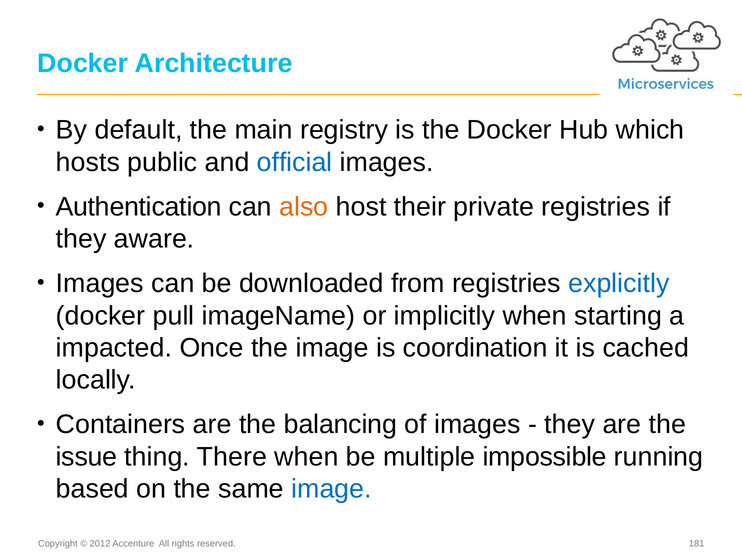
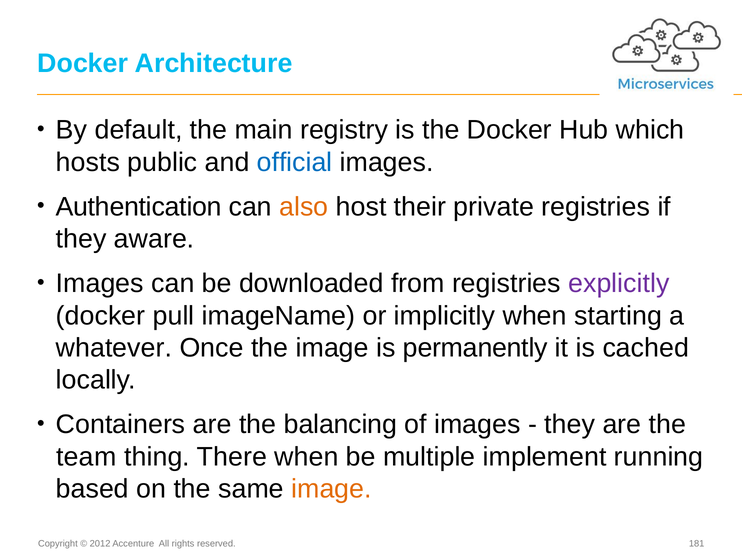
explicitly colour: blue -> purple
impacted: impacted -> whatever
coordination: coordination -> permanently
issue: issue -> team
impossible: impossible -> implement
image at (331, 488) colour: blue -> orange
